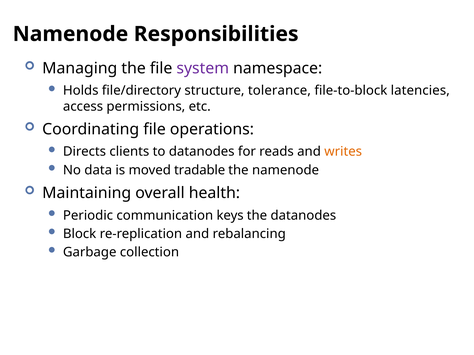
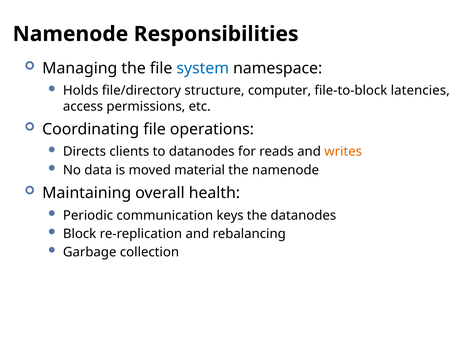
system colour: purple -> blue
tolerance: tolerance -> computer
tradable: tradable -> material
